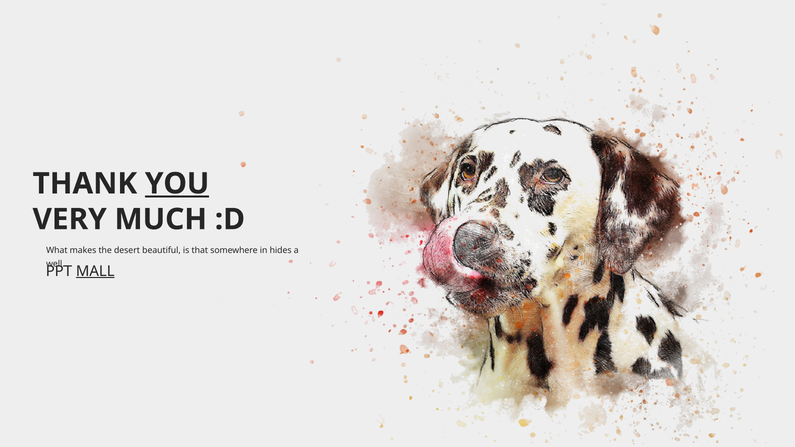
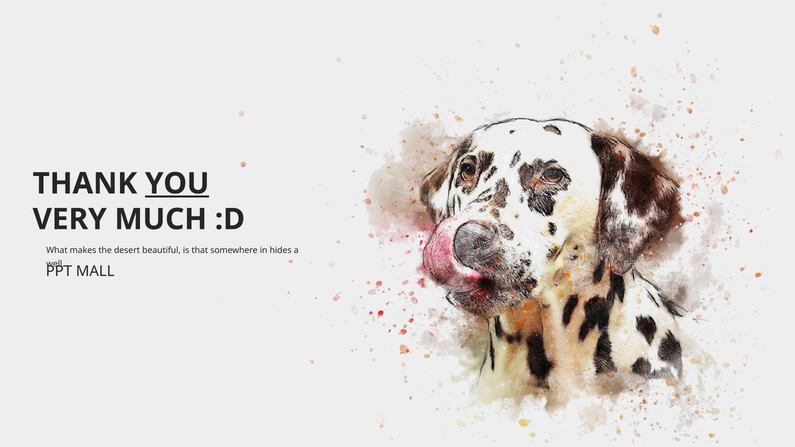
MALL underline: present -> none
